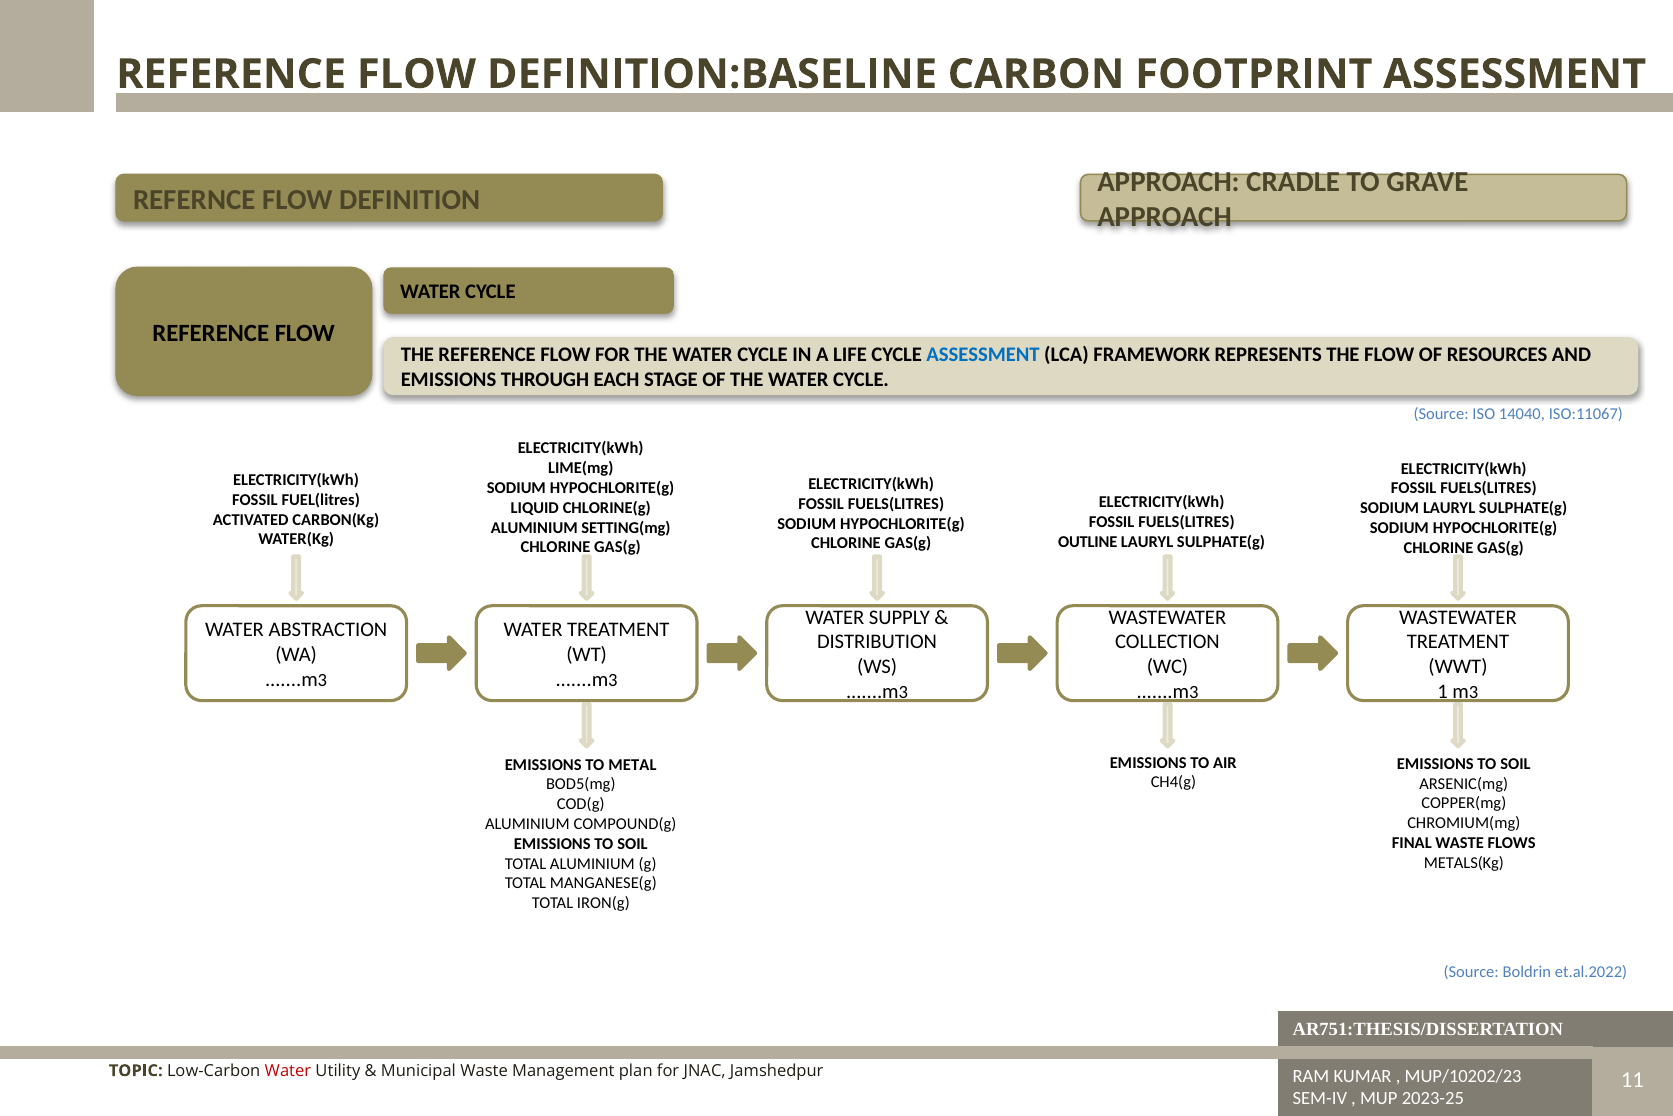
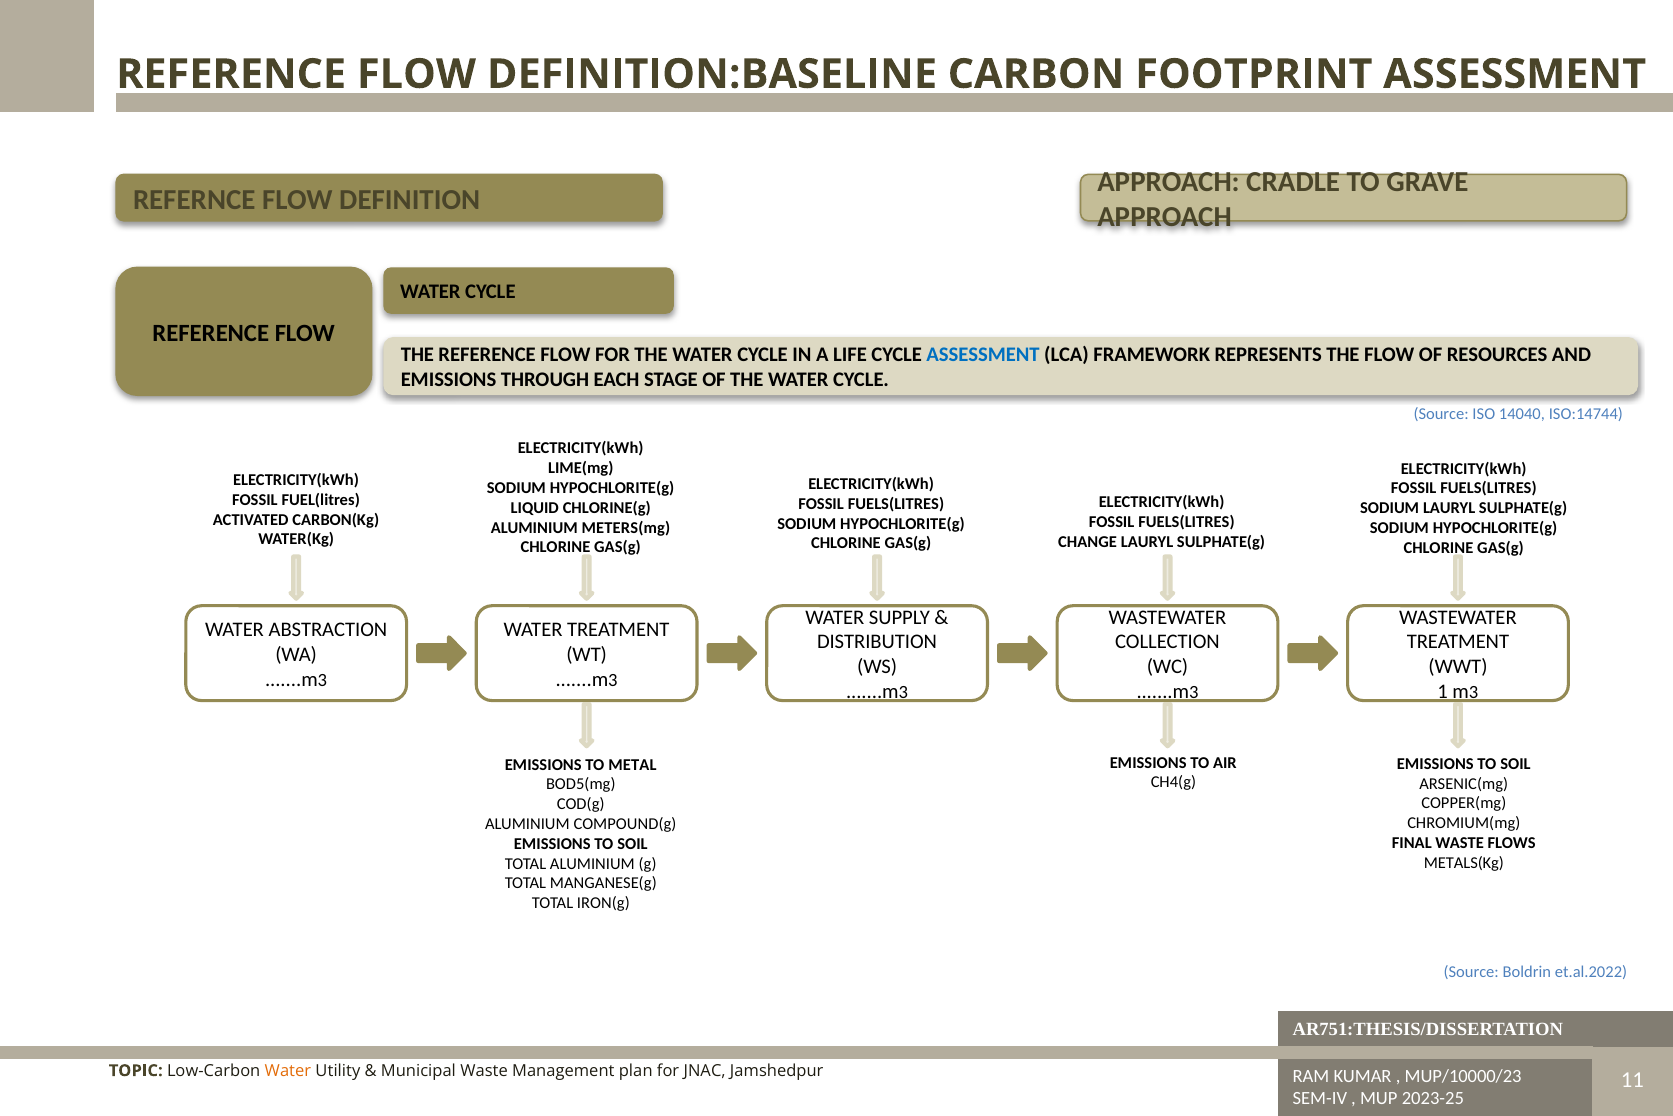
ISO:11067: ISO:11067 -> ISO:14744
SETTING(mg: SETTING(mg -> METERS(mg
OUTLINE: OUTLINE -> CHANGE
Water at (288, 1070) colour: red -> orange
MUP/10202/23: MUP/10202/23 -> MUP/10000/23
